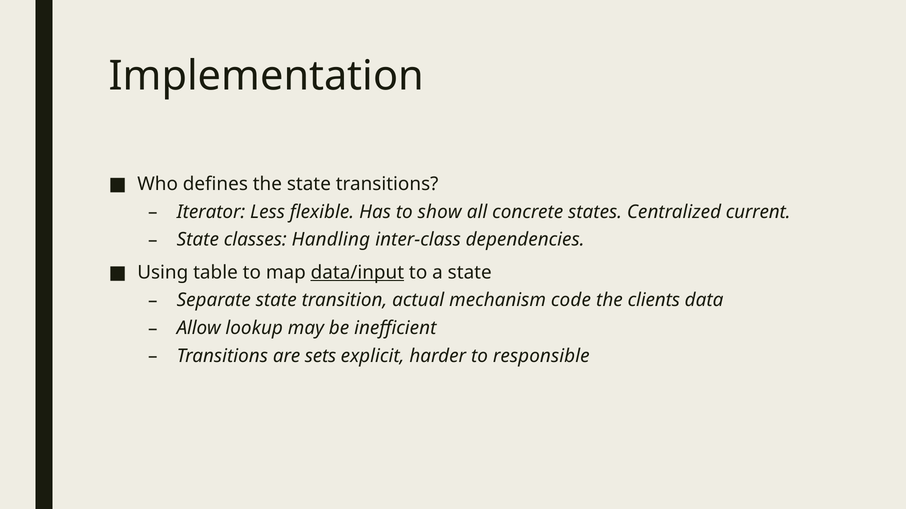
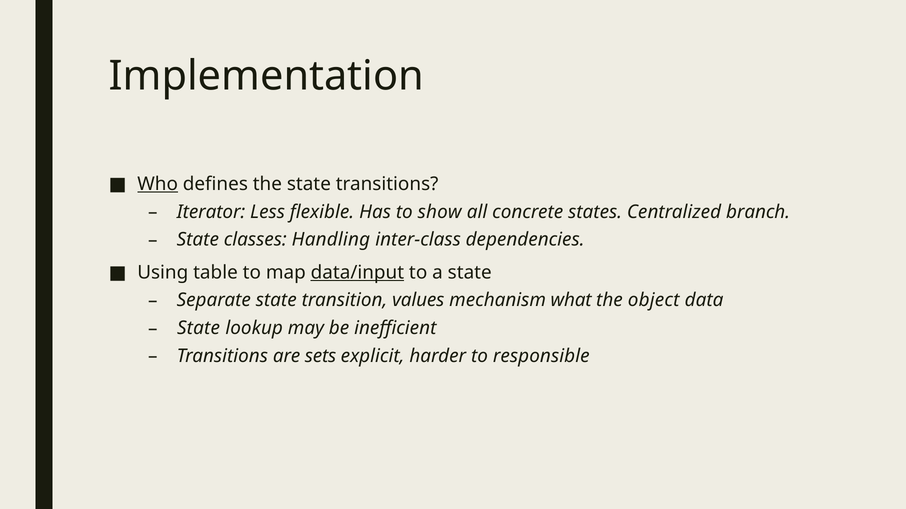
Who underline: none -> present
current: current -> branch
actual: actual -> values
code: code -> what
clients: clients -> object
Allow at (199, 328): Allow -> State
